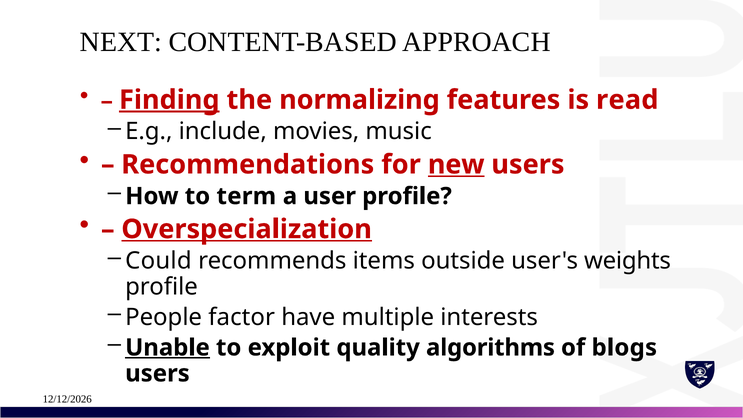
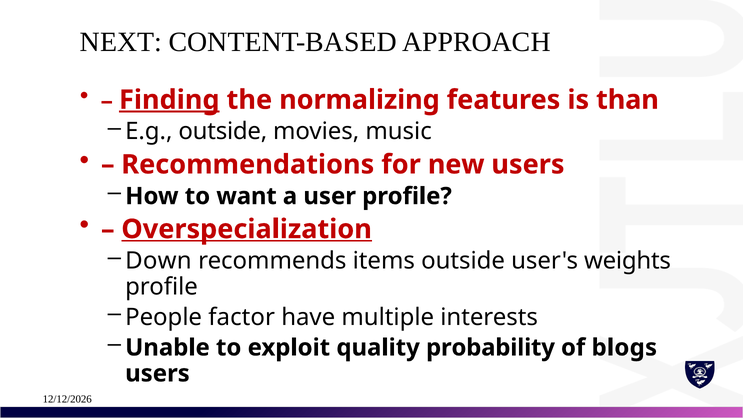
read: read -> than
E.g include: include -> outside
new underline: present -> none
term: term -> want
Could: Could -> Down
Unable underline: present -> none
algorithms: algorithms -> probability
